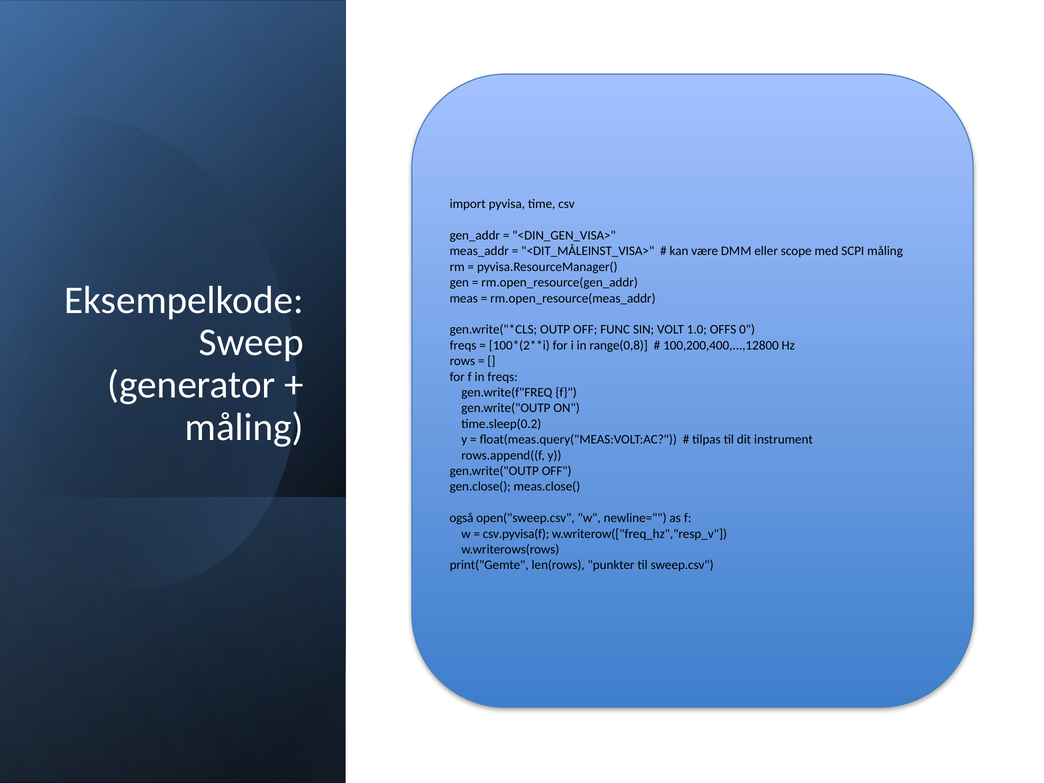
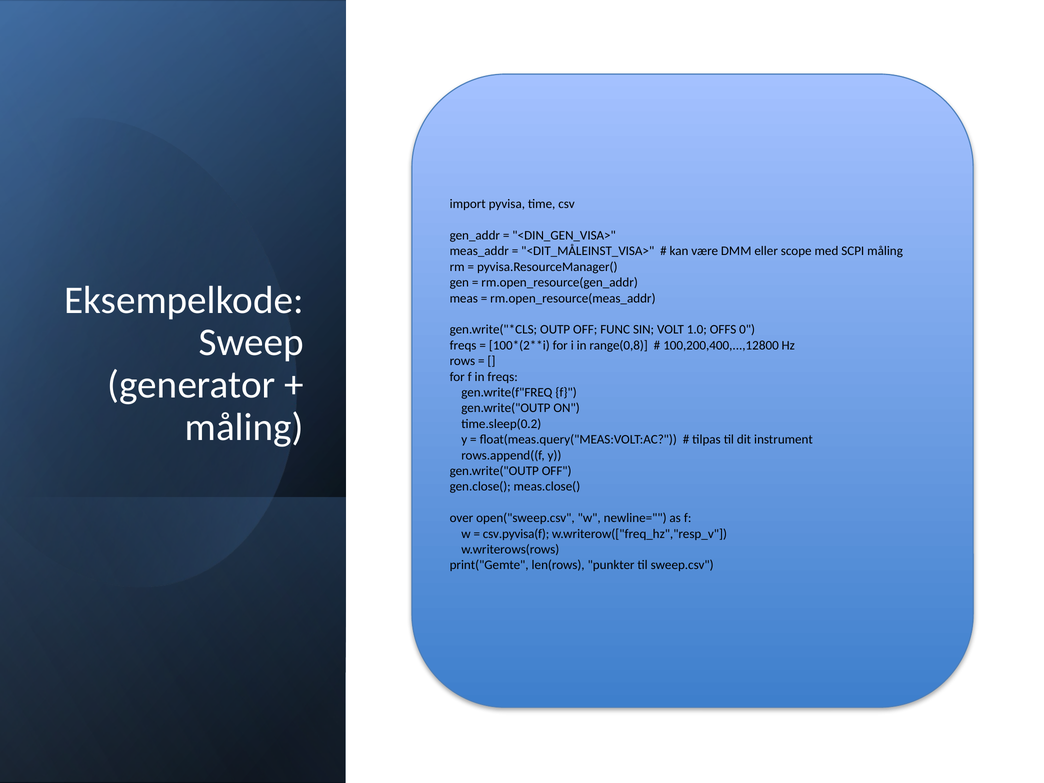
også: også -> over
